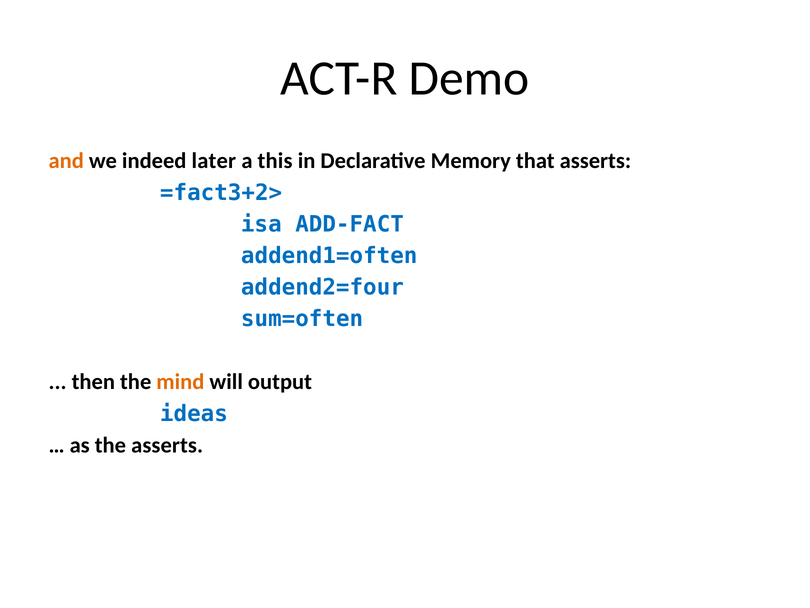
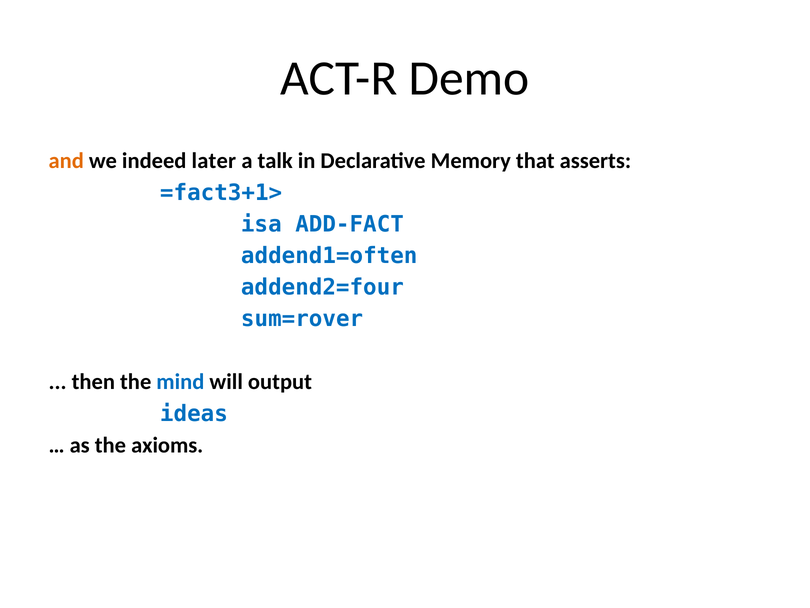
this: this -> talk
=fact3+2>: =fact3+2> -> =fact3+1>
sum=often: sum=often -> sum=rover
mind colour: orange -> blue
the asserts: asserts -> axioms
